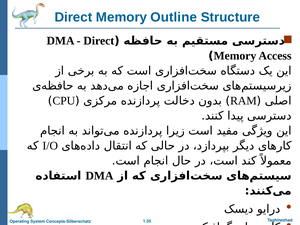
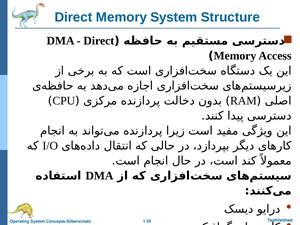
Memory Outline: Outline -> System
